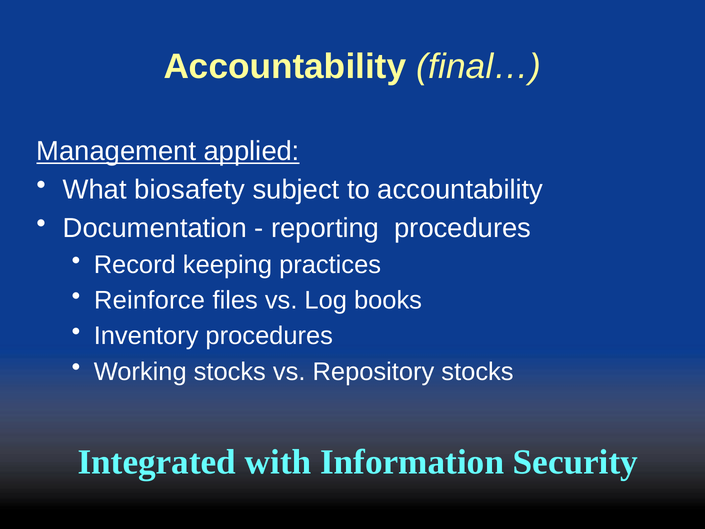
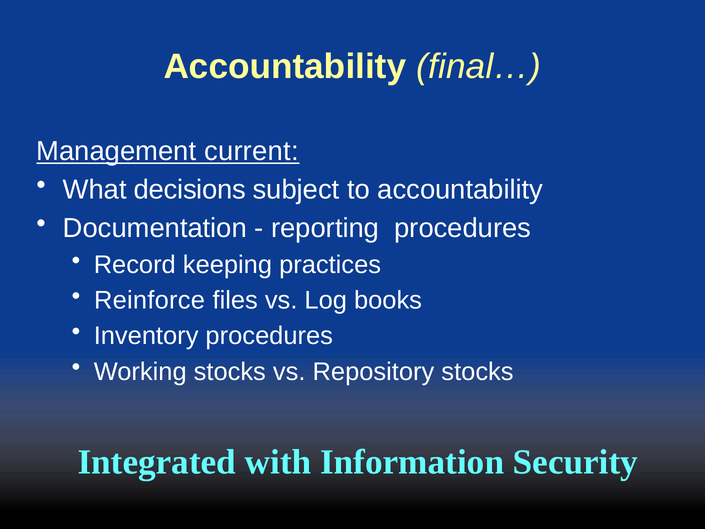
applied: applied -> current
biosafety: biosafety -> decisions
